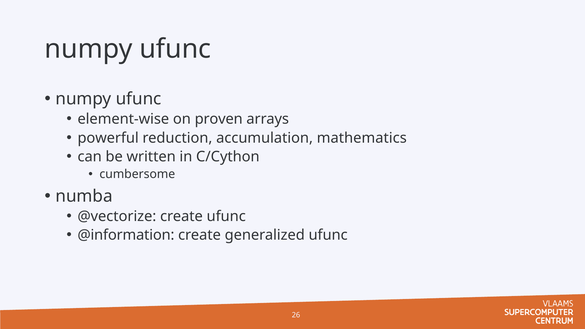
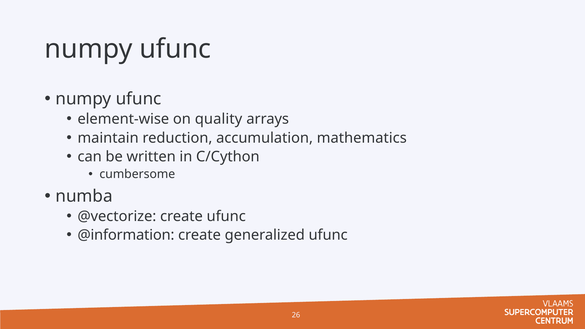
proven: proven -> quality
powerful: powerful -> maintain
